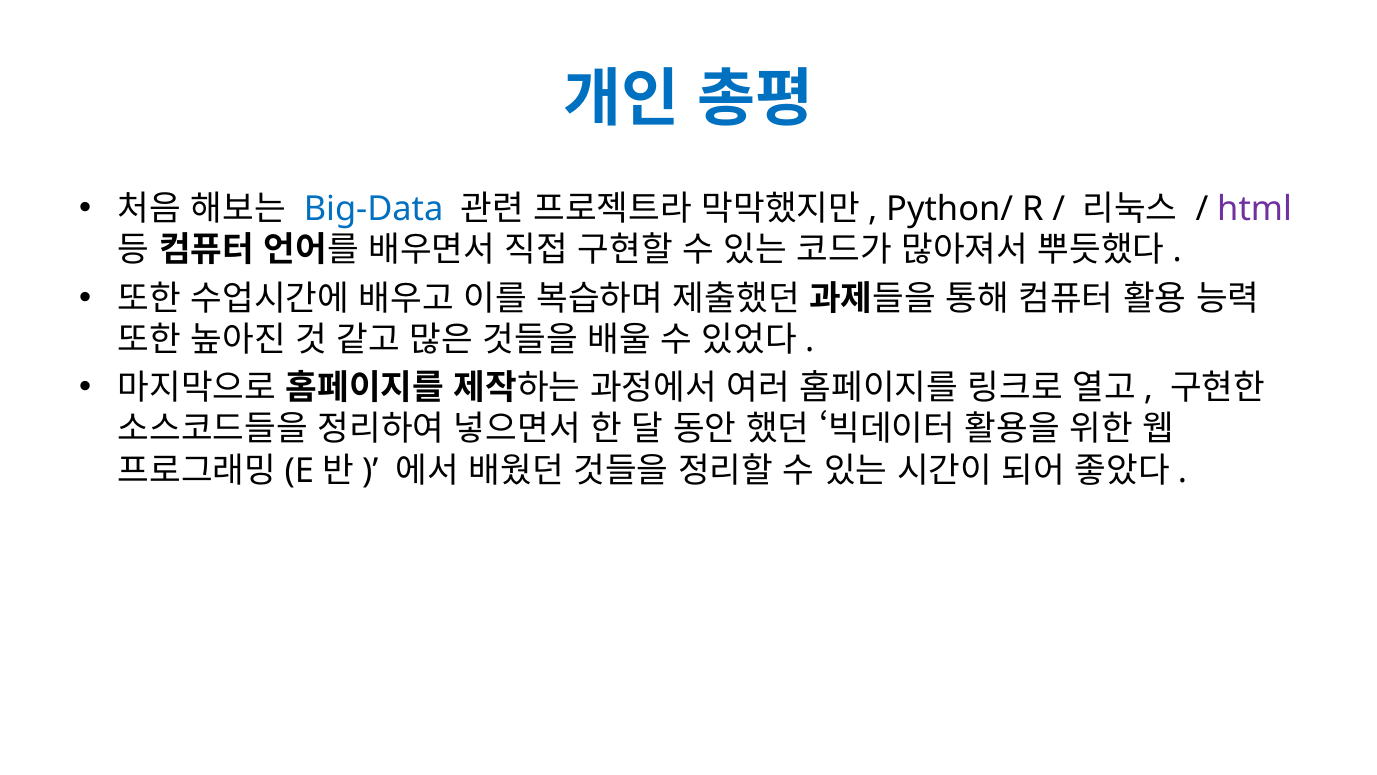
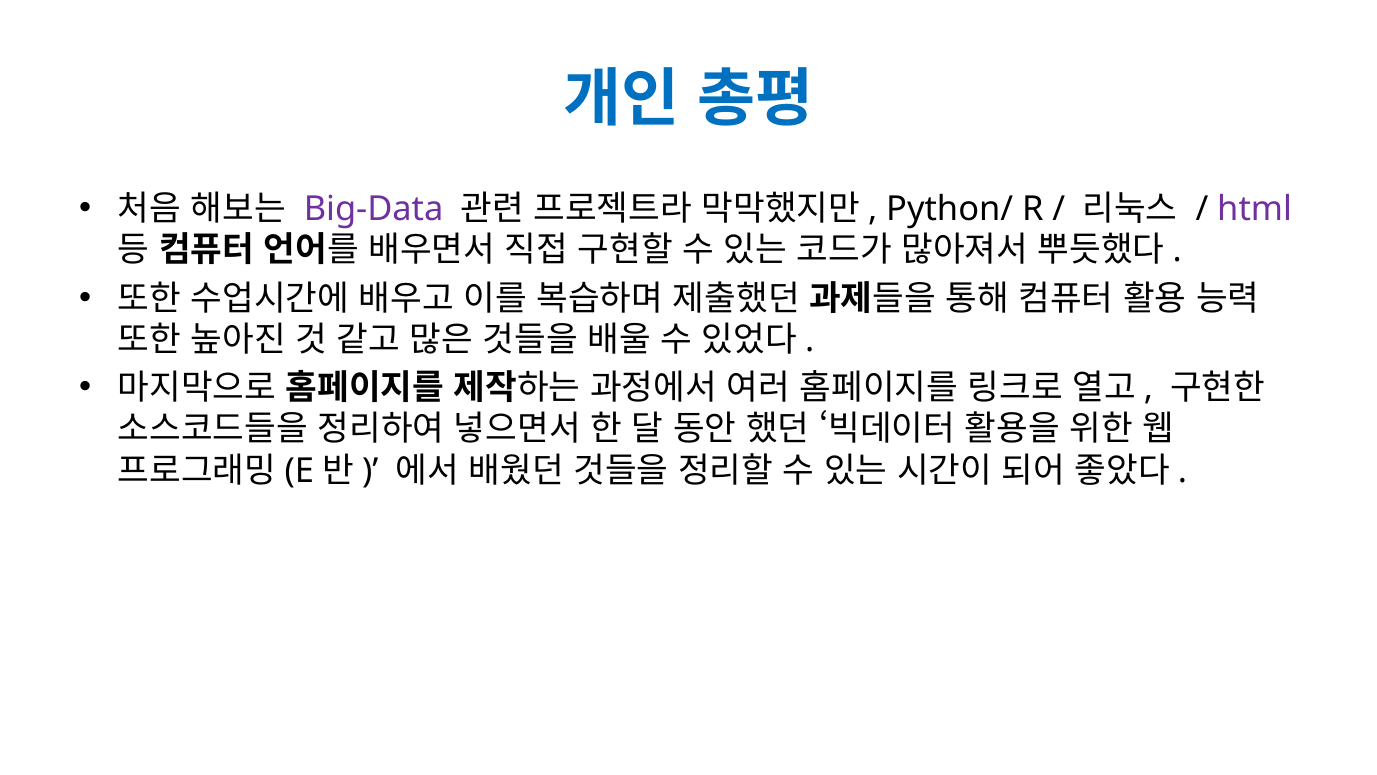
Big-Data colour: blue -> purple
